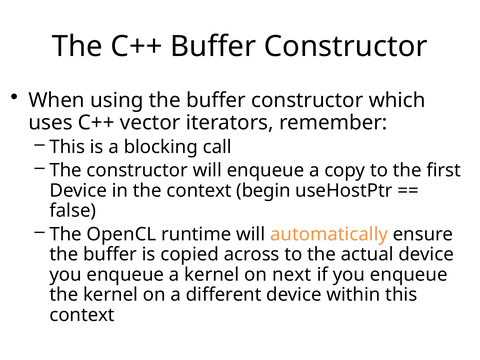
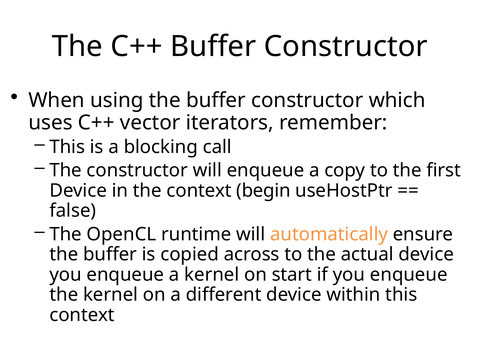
next: next -> start
